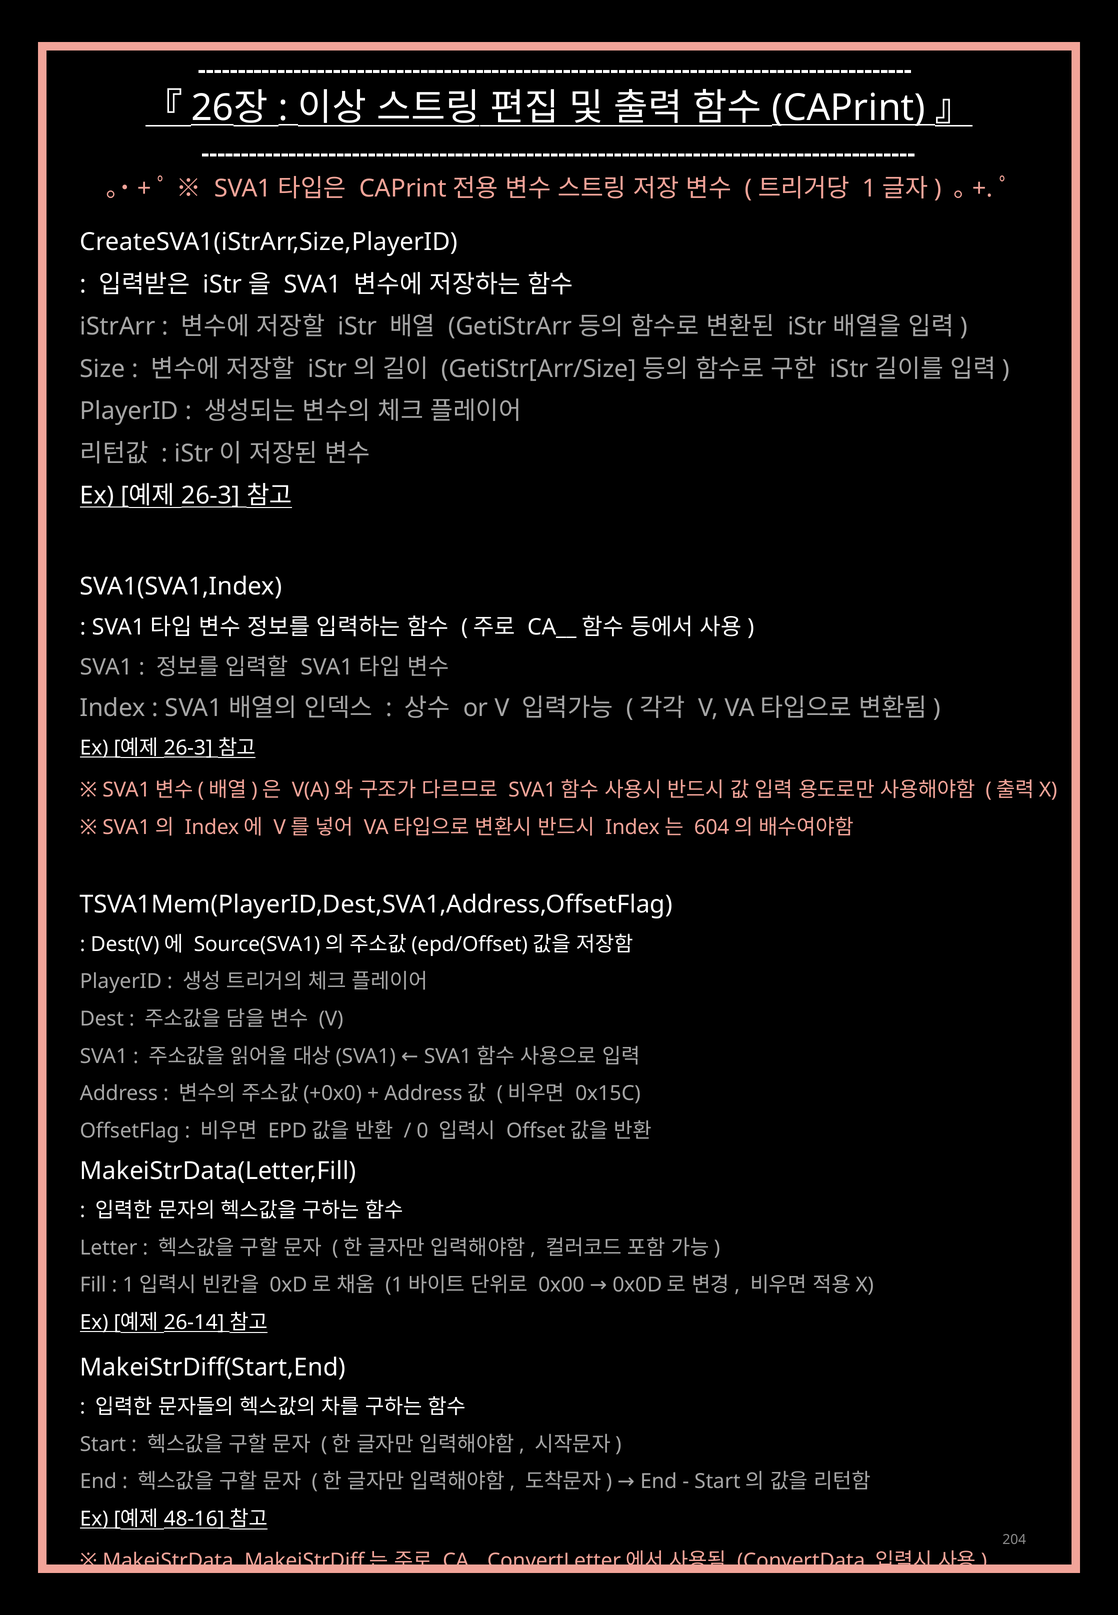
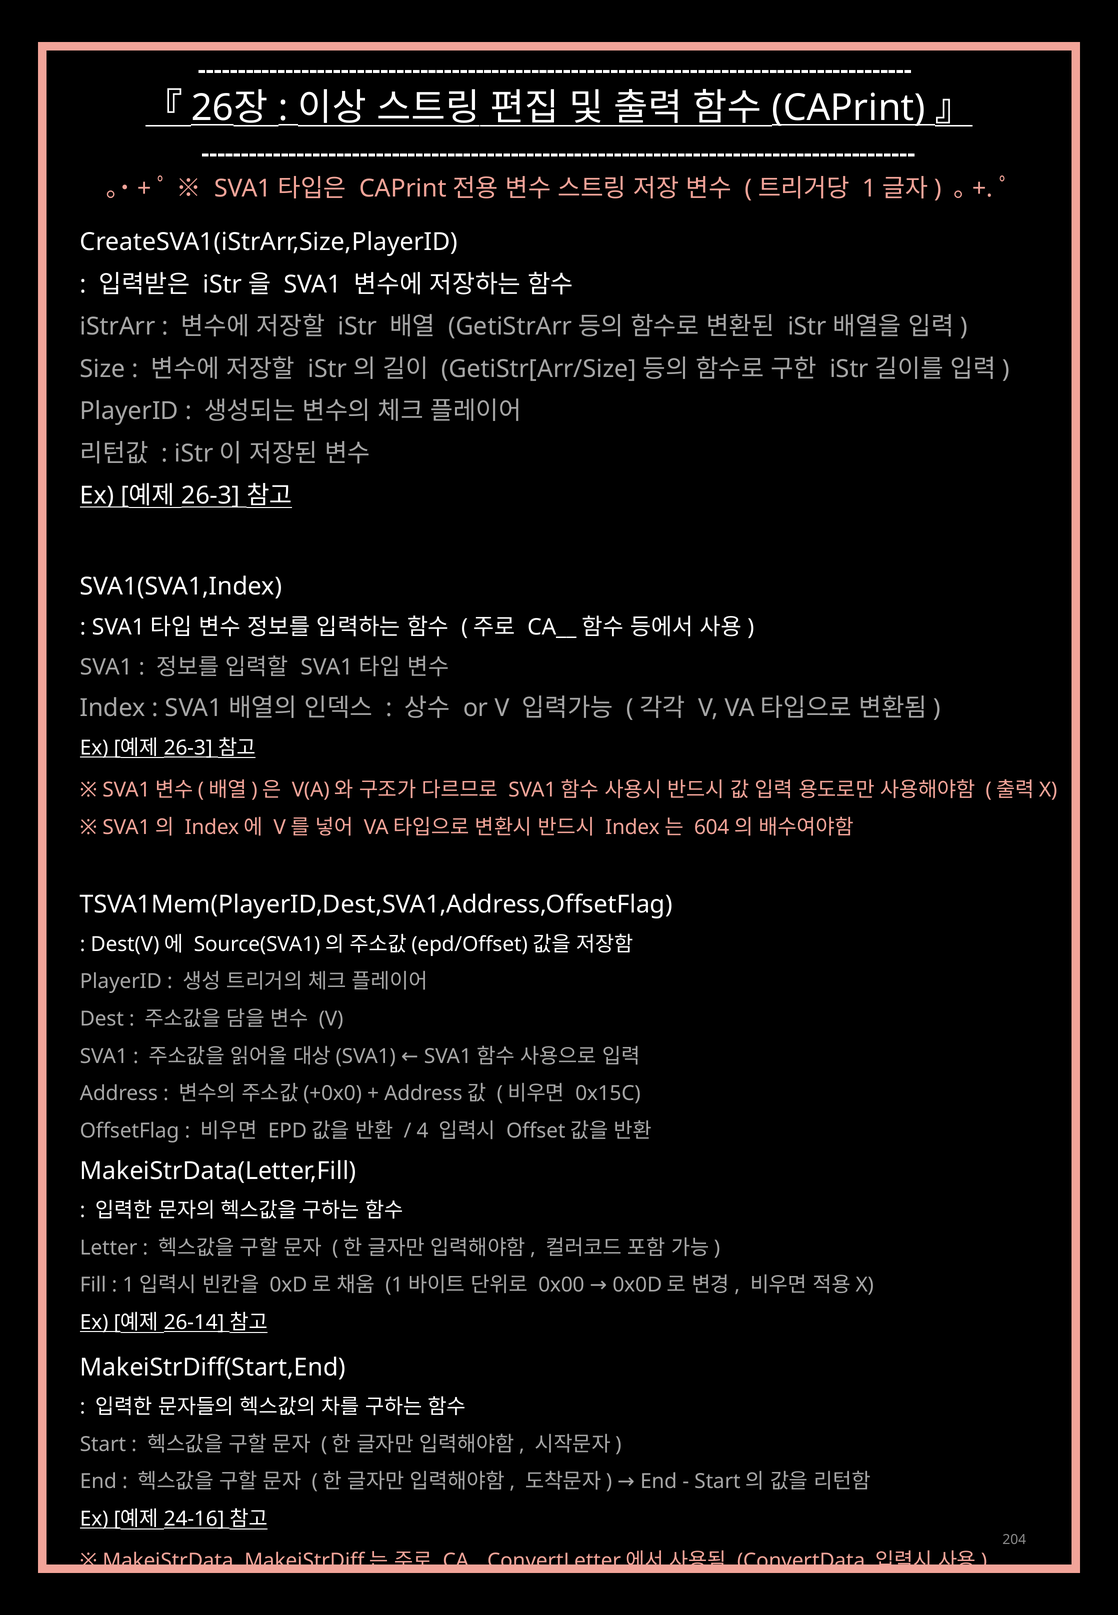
0: 0 -> 4
48-16: 48-16 -> 24-16
